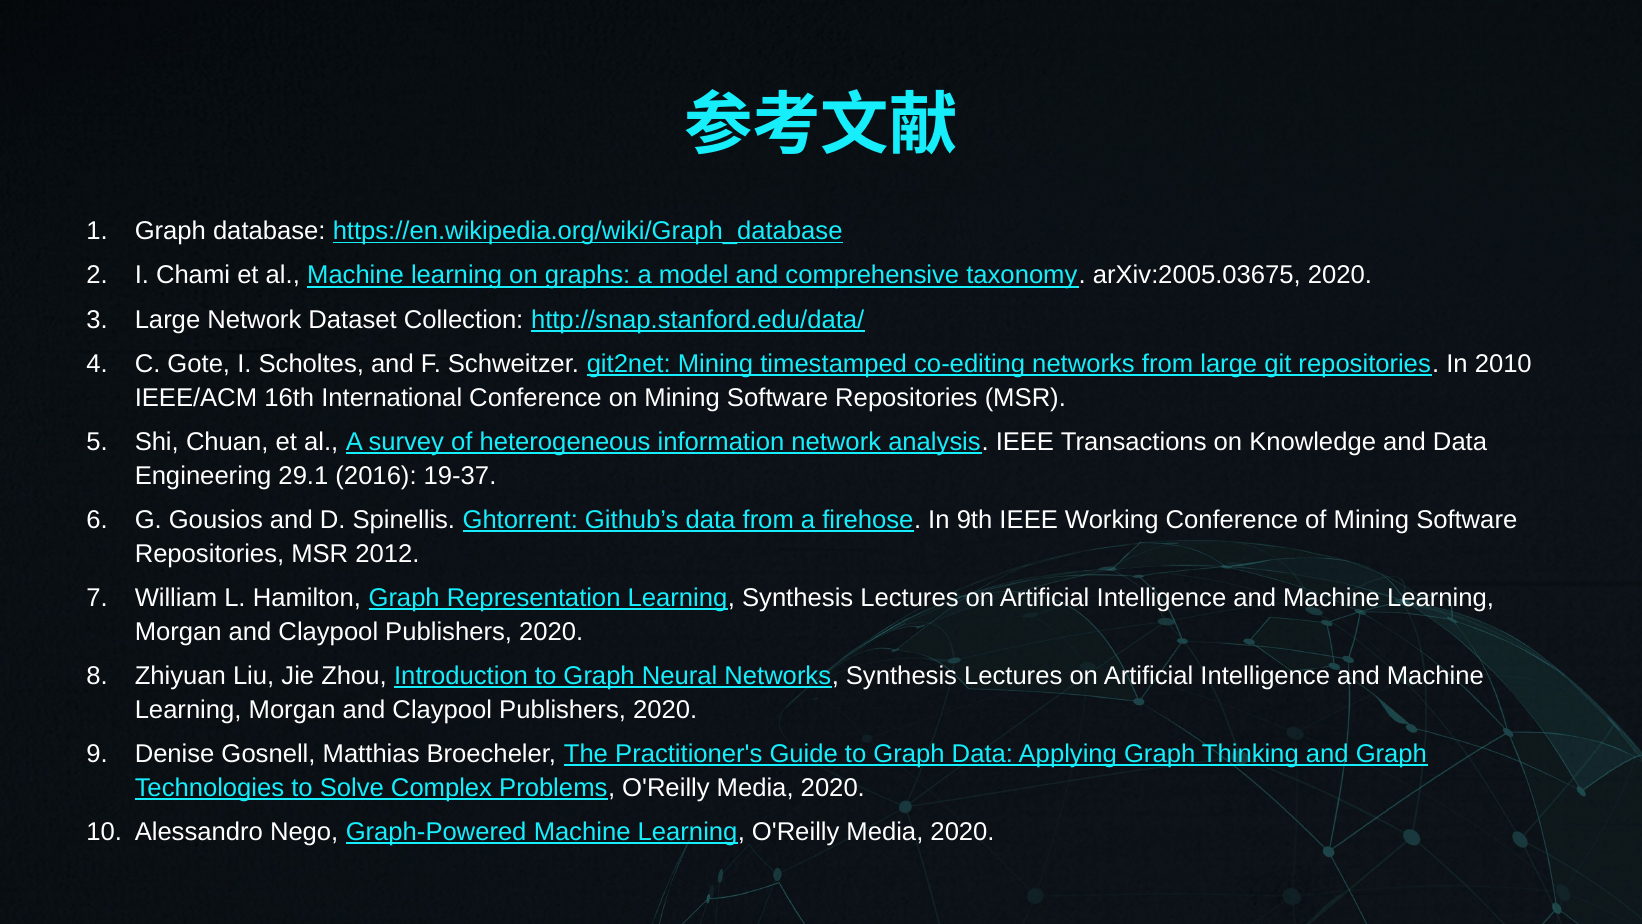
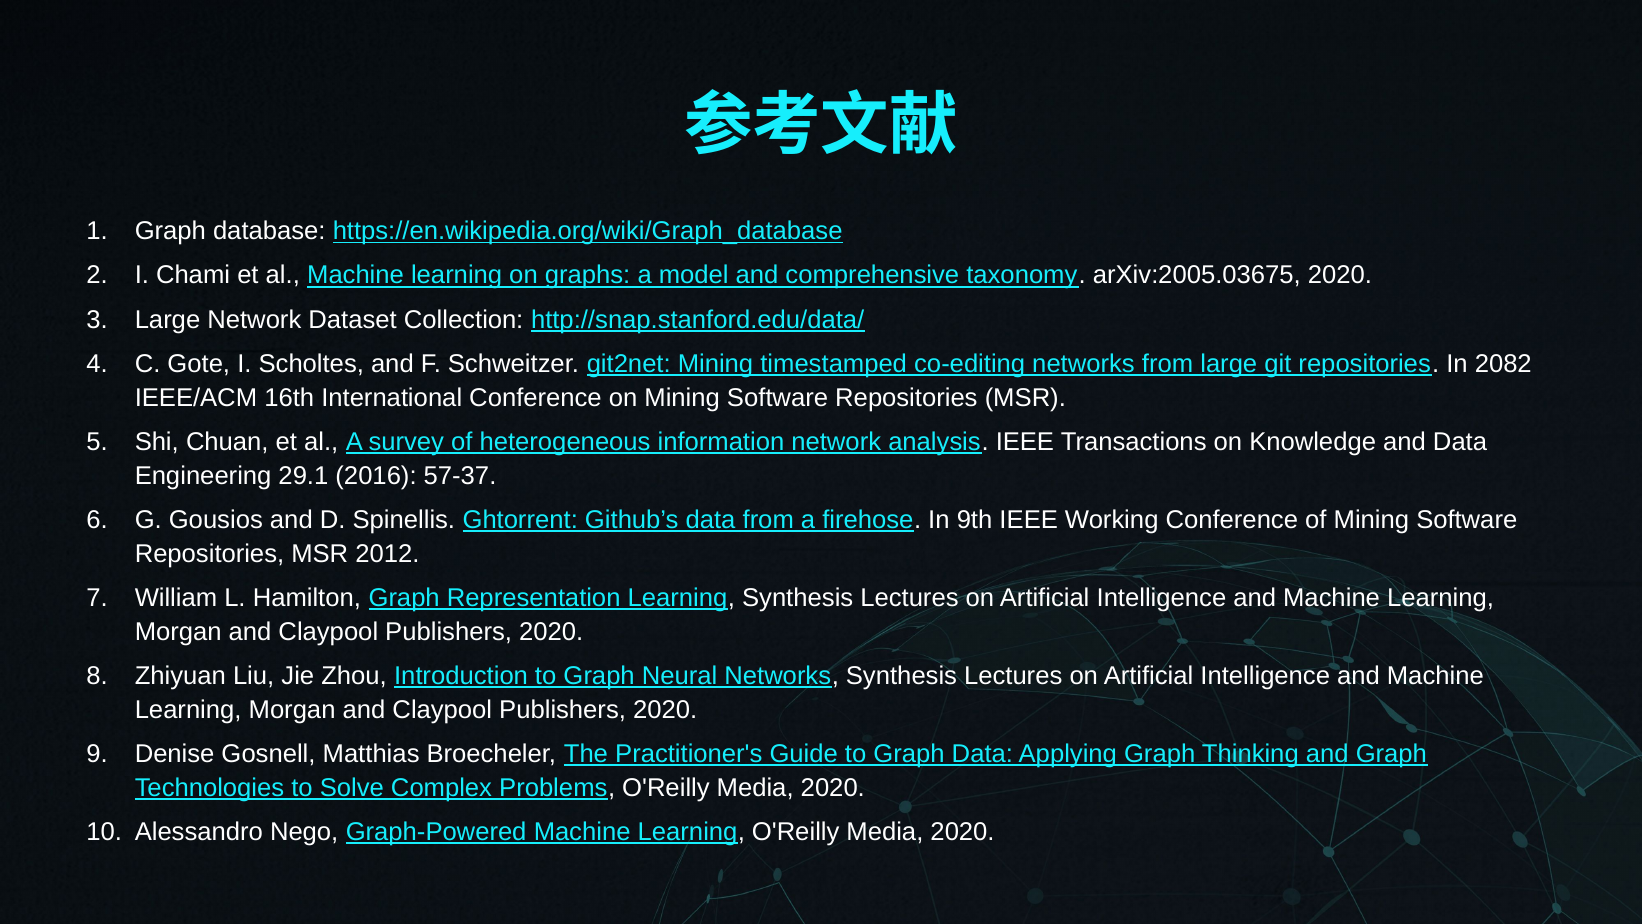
2010: 2010 -> 2082
19-37: 19-37 -> 57-37
